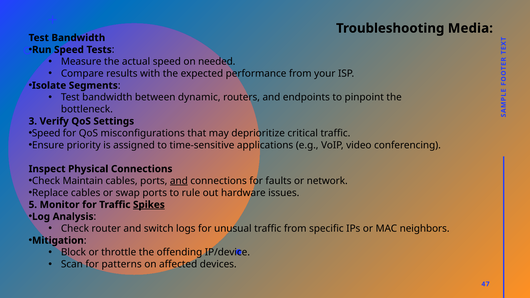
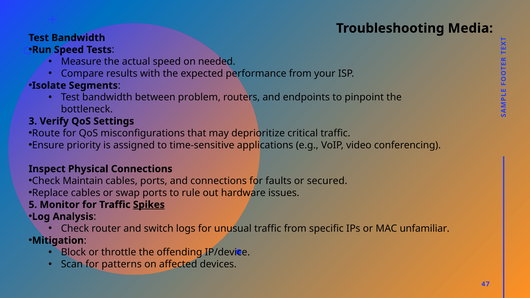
dynamic: dynamic -> problem
Speed at (46, 133): Speed -> Route
and at (179, 181) underline: present -> none
network: network -> secured
neighbors: neighbors -> unfamiliar
